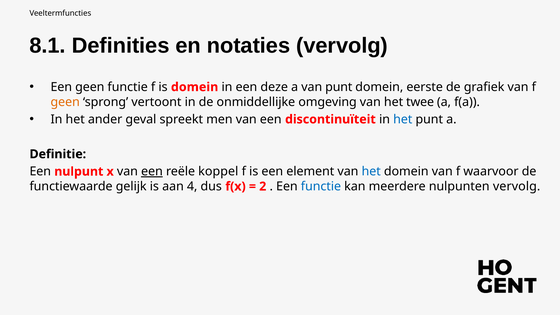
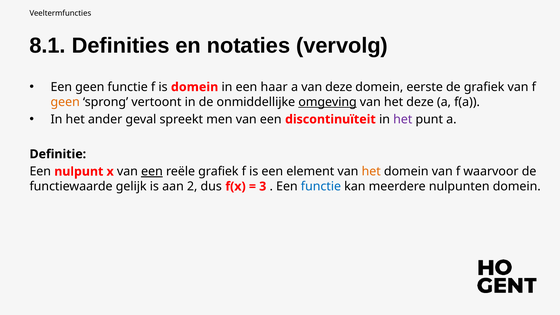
deze: deze -> haar
van punt: punt -> deze
omgeving underline: none -> present
het twee: twee -> deze
het at (403, 119) colour: blue -> purple
reële koppel: koppel -> grafiek
het at (371, 172) colour: blue -> orange
4: 4 -> 2
2: 2 -> 3
nulpunten vervolg: vervolg -> domein
